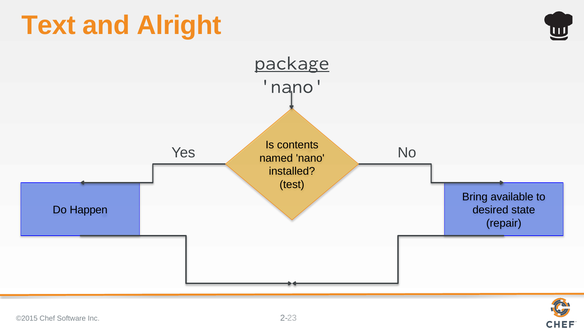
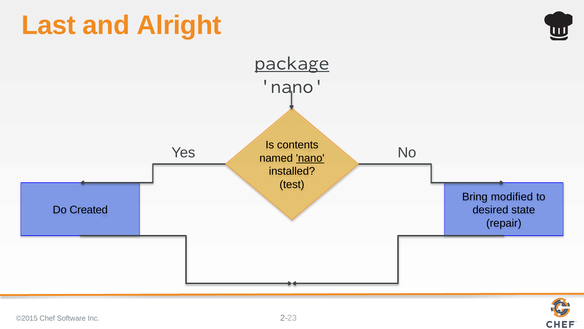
Text: Text -> Last
nano at (310, 158) underline: none -> present
available: available -> modified
Happen: Happen -> Created
